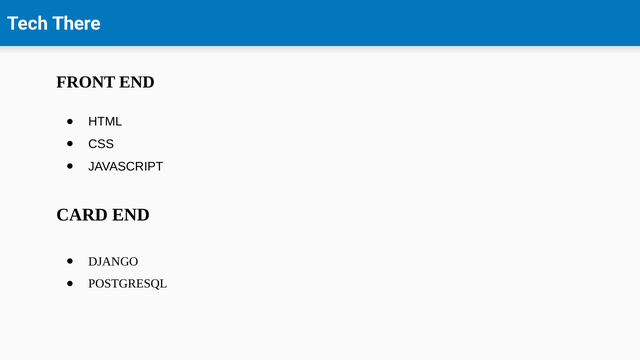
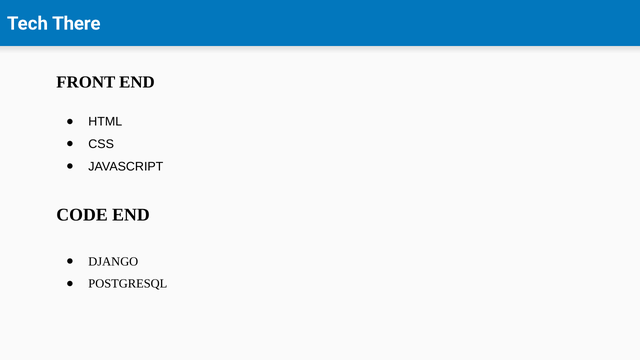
CARD: CARD -> CODE
